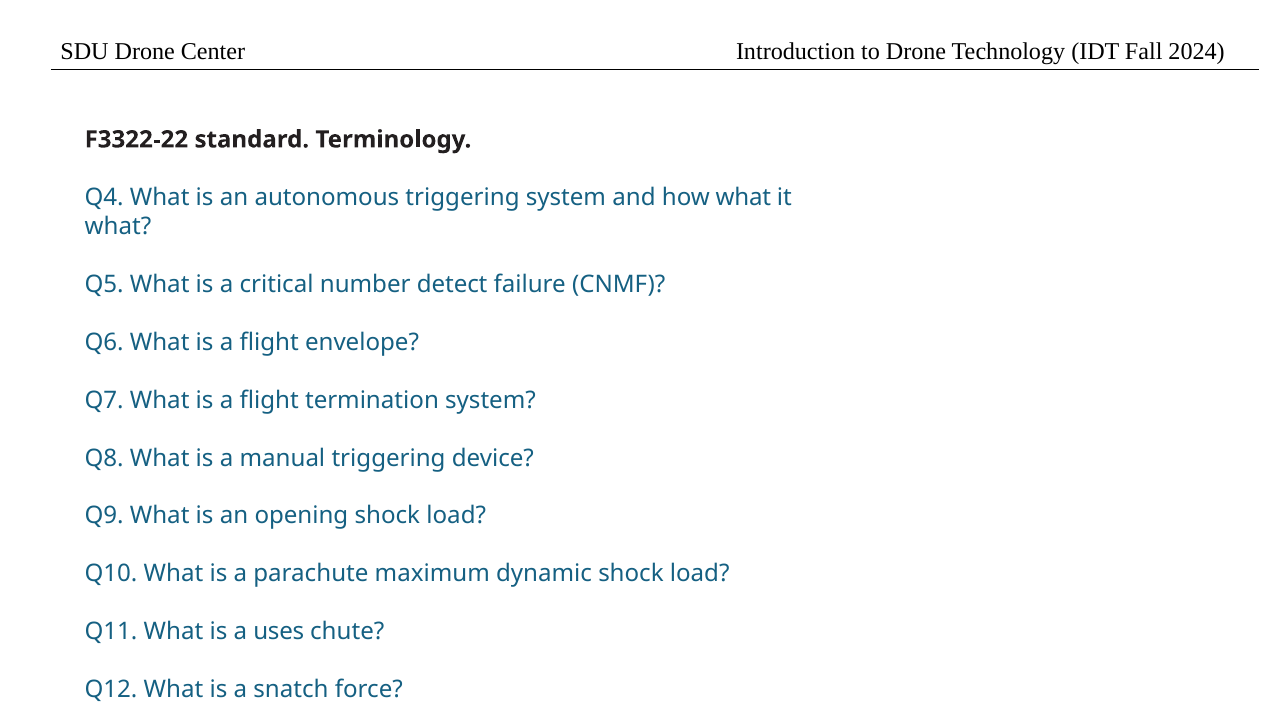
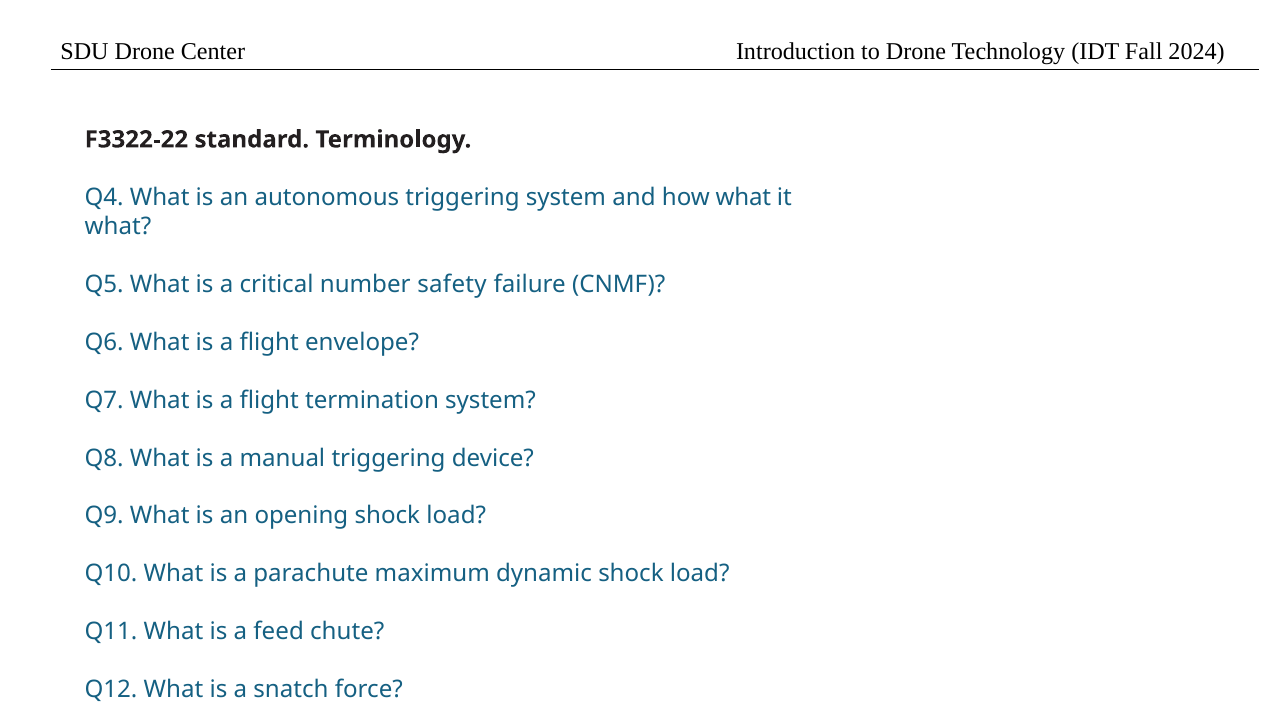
detect: detect -> safety
uses: uses -> feed
